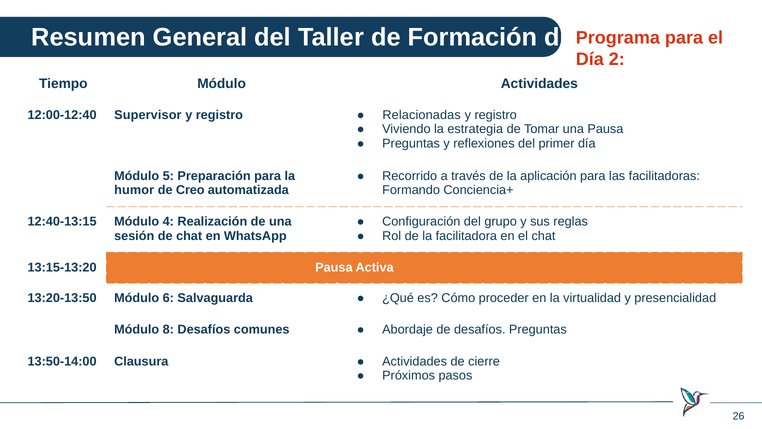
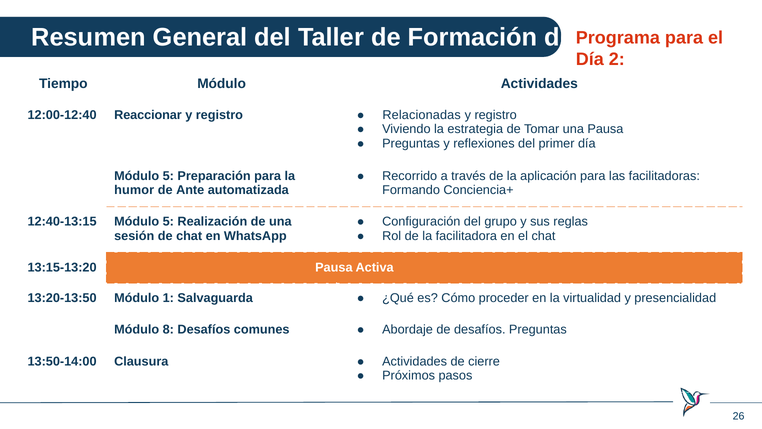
Supervisor: Supervisor -> Reaccionar
Creo: Creo -> Ante
12:40-13:15 Módulo 4: 4 -> 5
6: 6 -> 1
